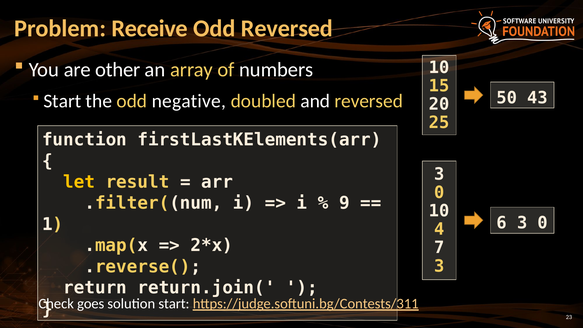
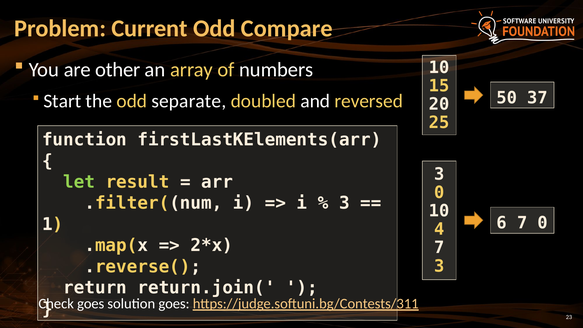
Receive: Receive -> Current
Odd Reversed: Reversed -> Compare
43: 43 -> 37
negative: negative -> separate
let colour: yellow -> light green
9 at (344, 203): 9 -> 3
6 3: 3 -> 7
solution start: start -> goes
